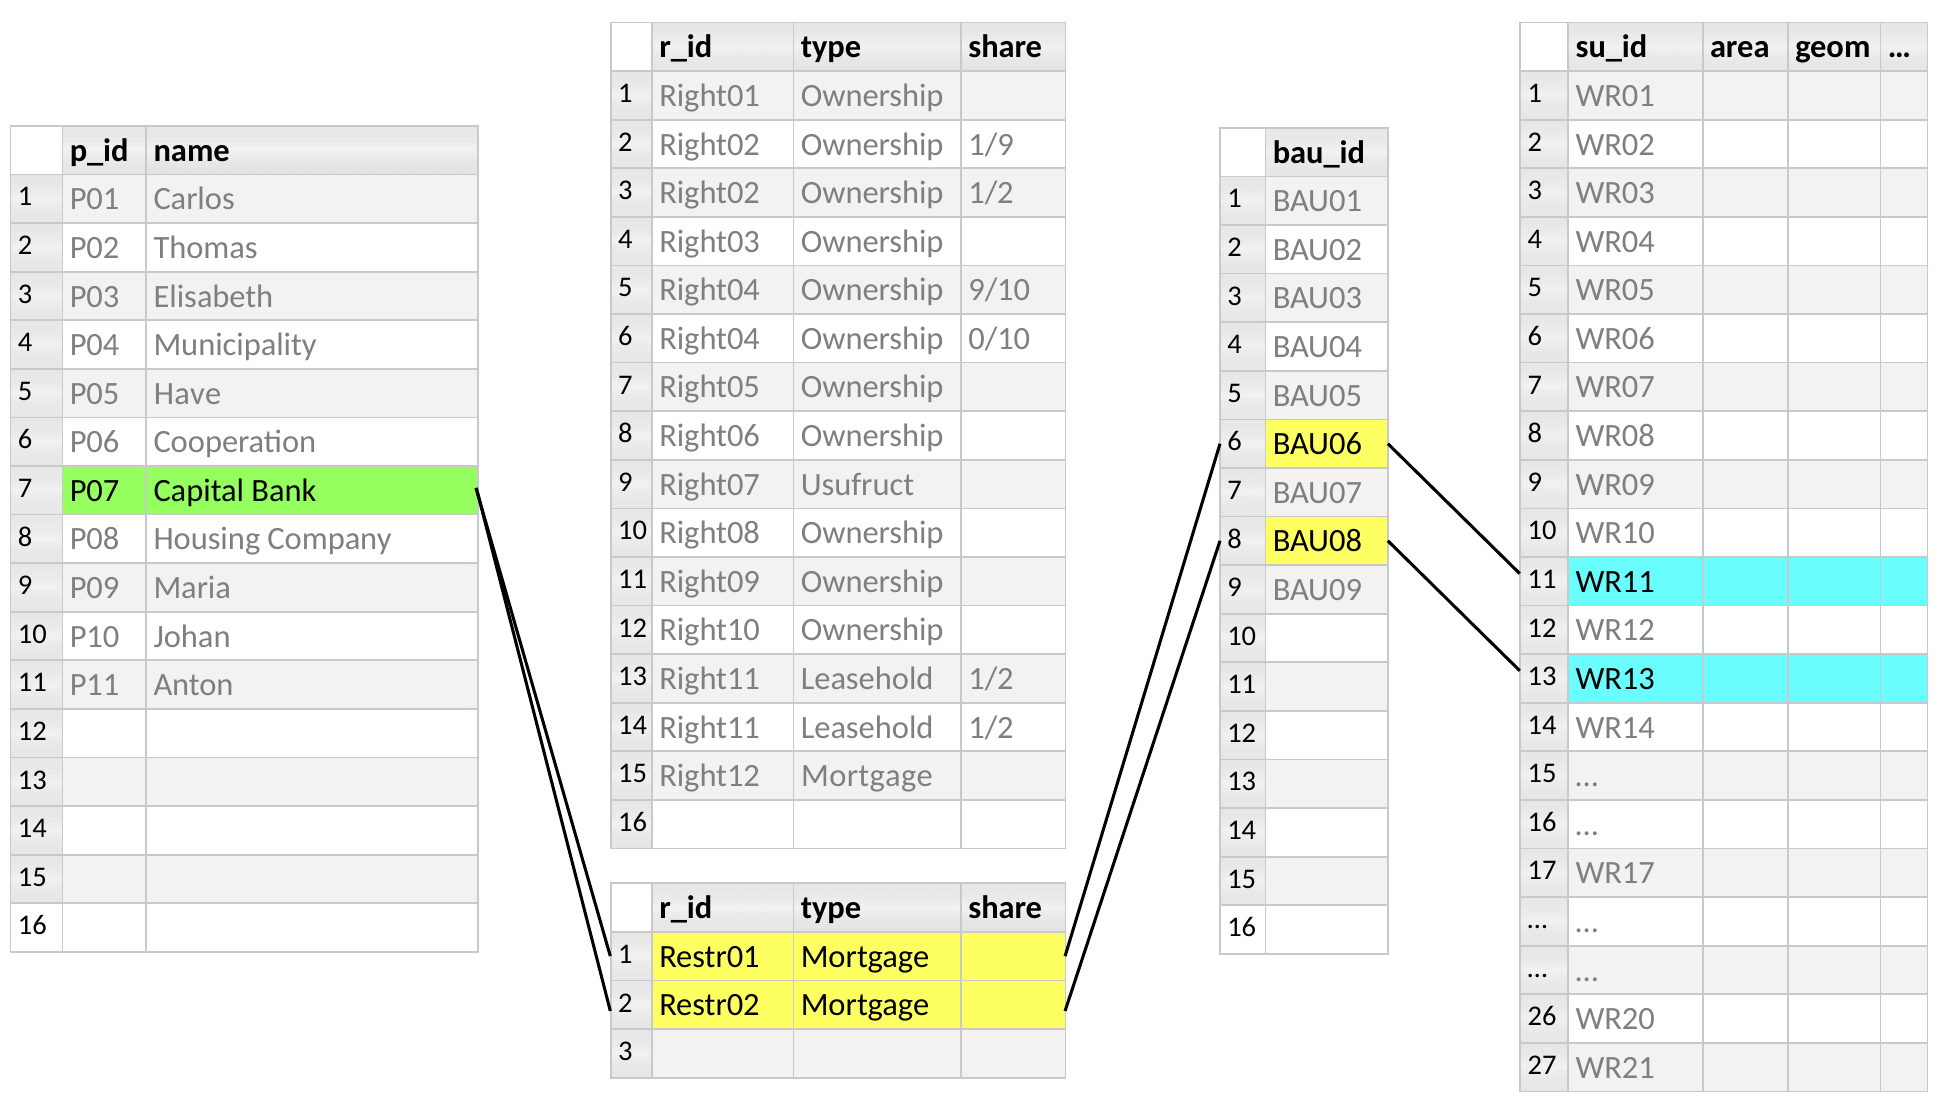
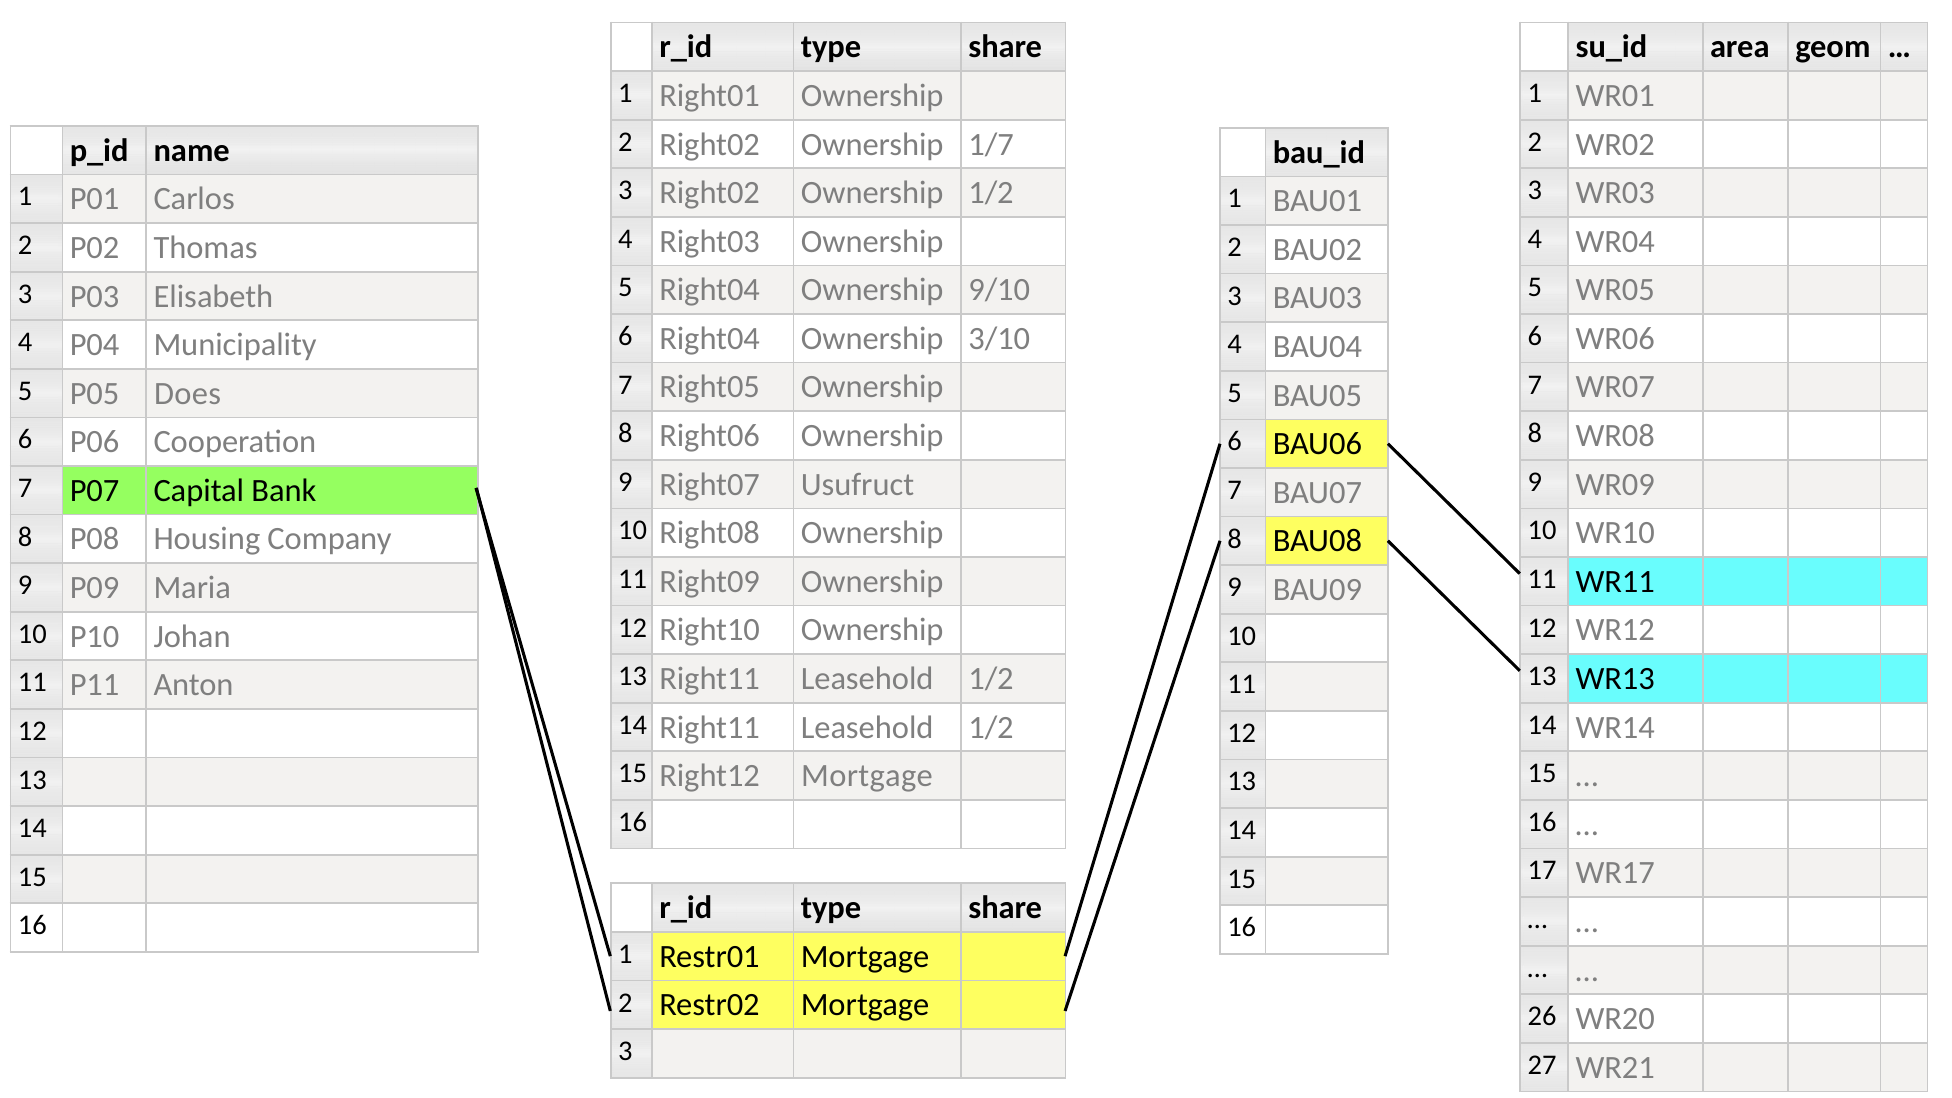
1/9: 1/9 -> 1/7
0/10: 0/10 -> 3/10
Have: Have -> Does
